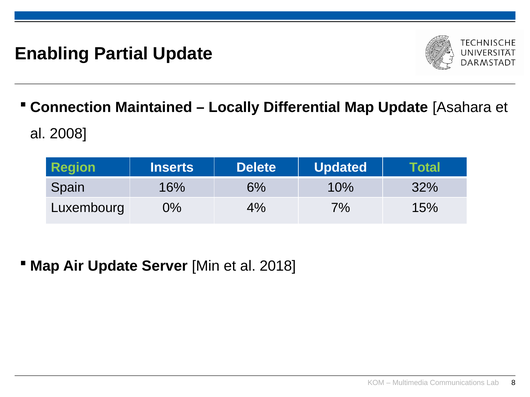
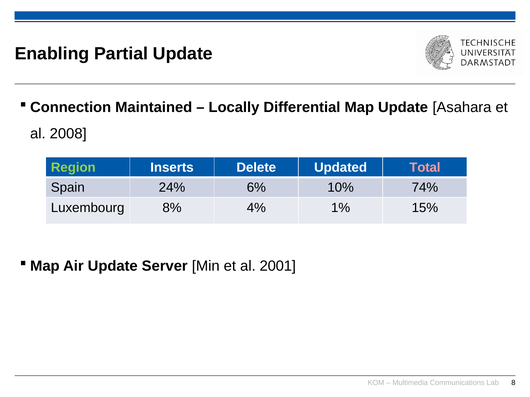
Total colour: light green -> pink
16%: 16% -> 24%
32%: 32% -> 74%
0%: 0% -> 8%
7%: 7% -> 1%
2018: 2018 -> 2001
